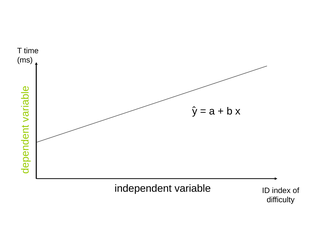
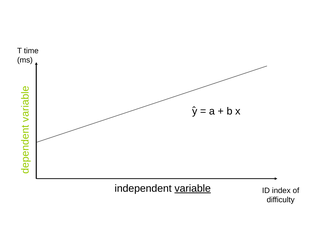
variable underline: none -> present
